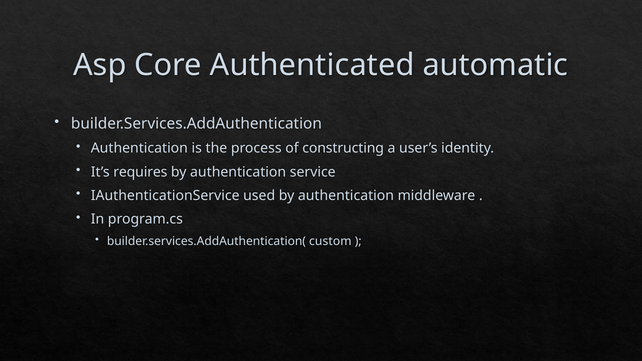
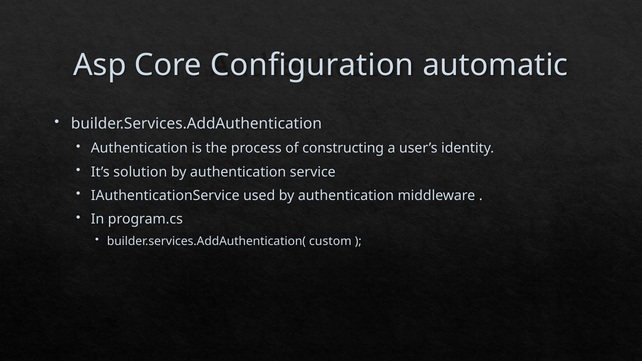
Authenticated: Authenticated -> Configuration
requires: requires -> solution
